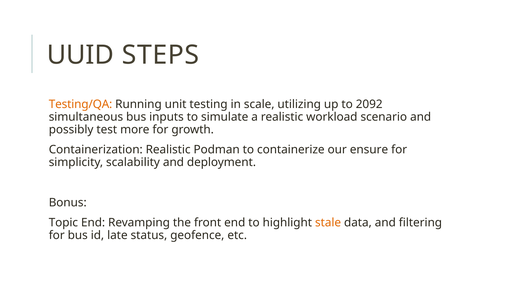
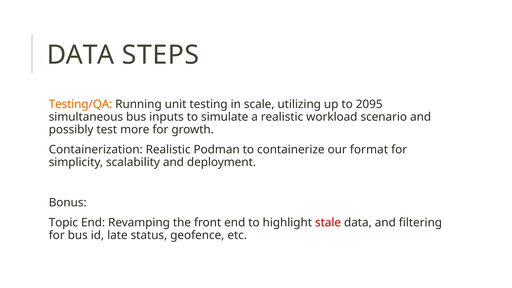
UUID at (80, 55): UUID -> DATA
2092: 2092 -> 2095
ensure: ensure -> format
stale colour: orange -> red
